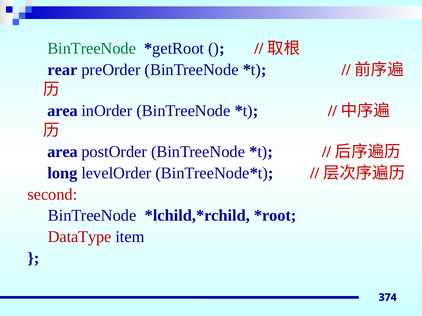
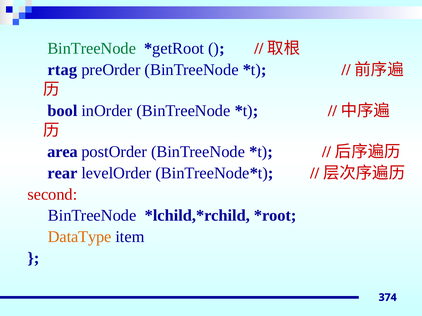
rear: rear -> rtag
area at (62, 111): area -> bool
long: long -> rear
DataType colour: red -> orange
